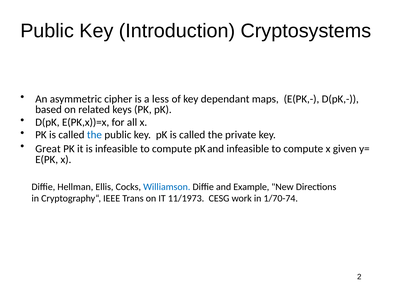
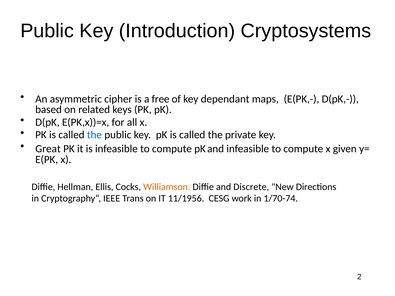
less: less -> free
Williamson colour: blue -> orange
Example: Example -> Discrete
11/1973: 11/1973 -> 11/1956
